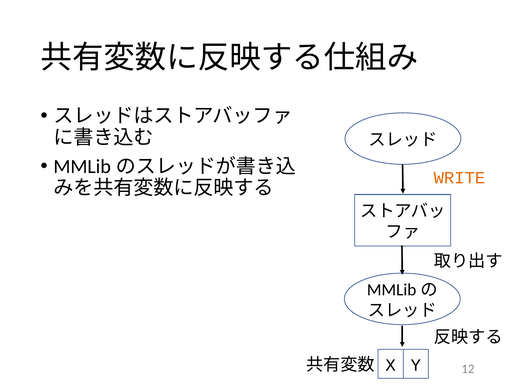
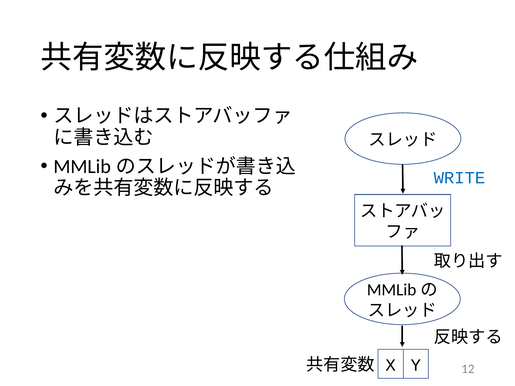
WRITE colour: orange -> blue
